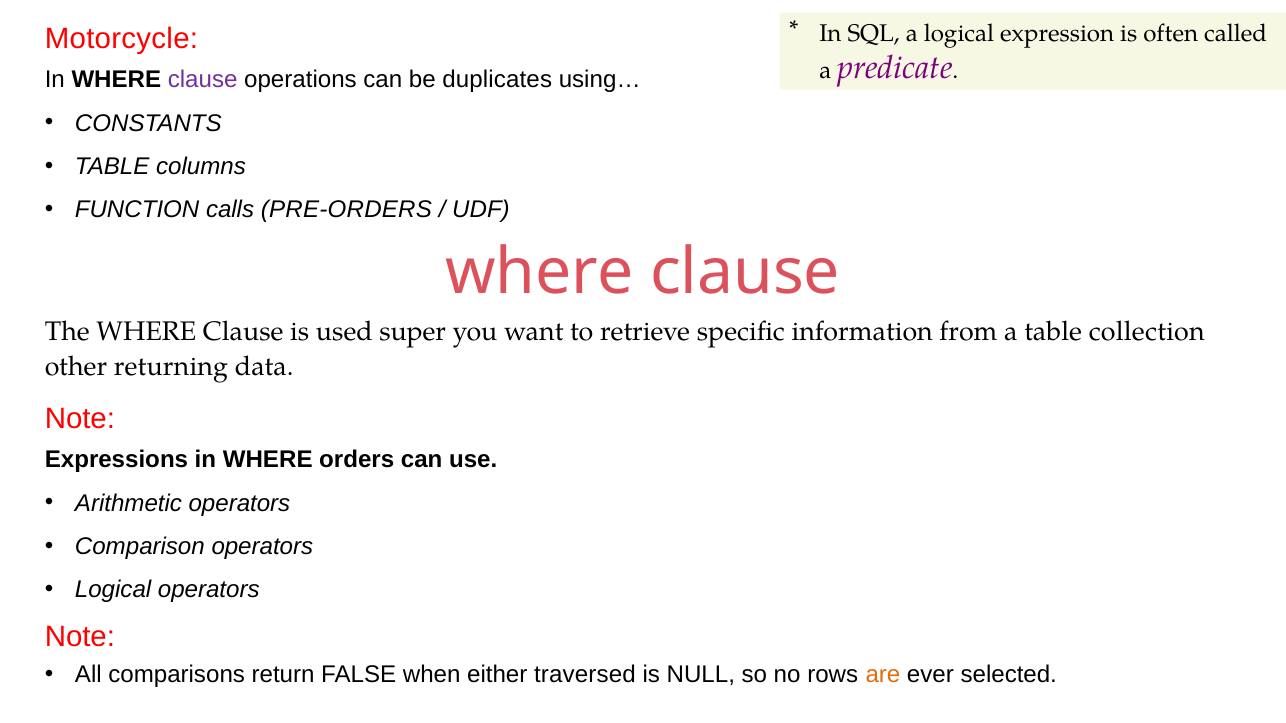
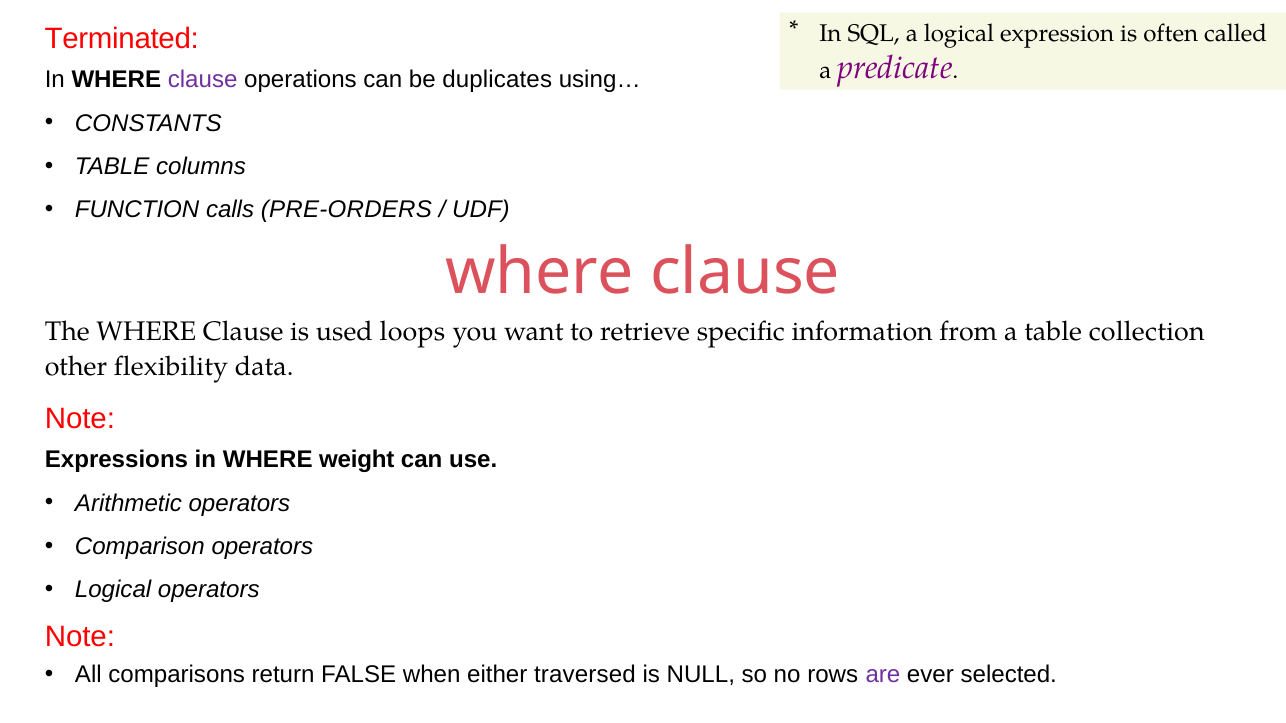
Motorcycle: Motorcycle -> Terminated
super: super -> loops
returning: returning -> flexibility
orders: orders -> weight
are colour: orange -> purple
